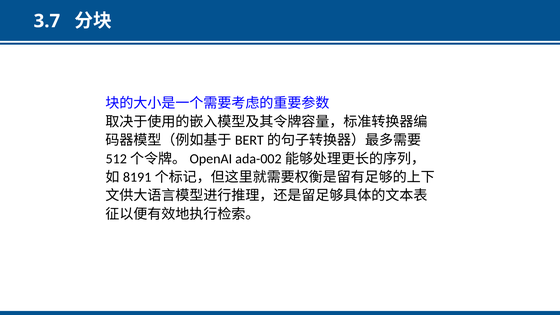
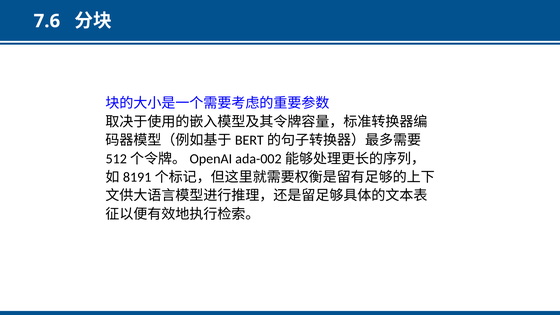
3.7: 3.7 -> 7.6
